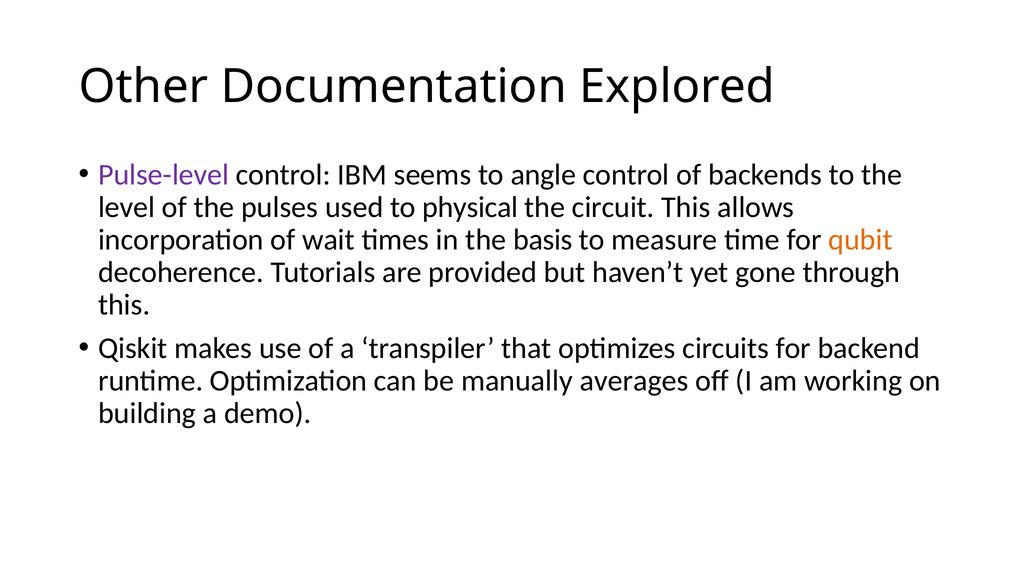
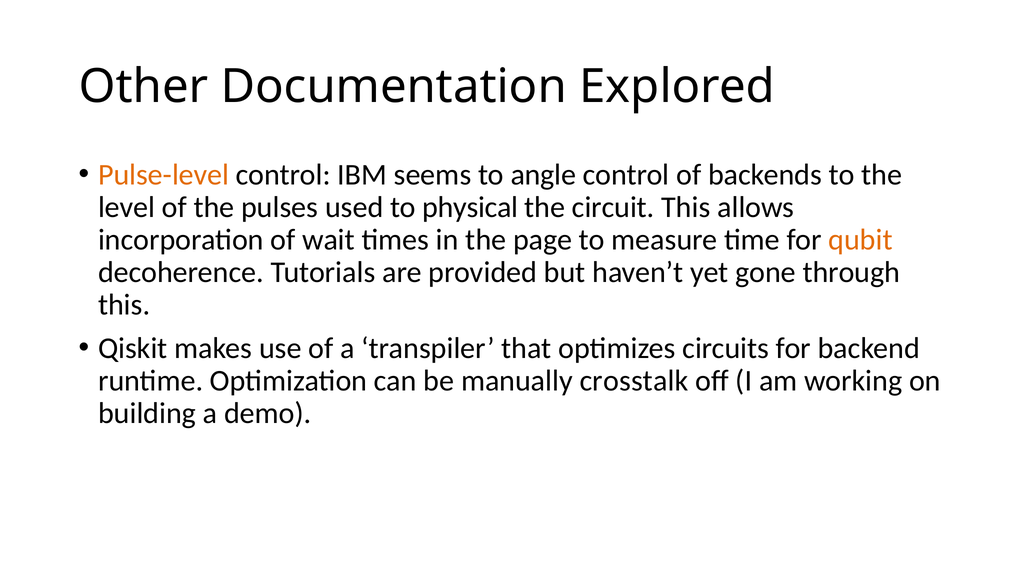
Pulse-level colour: purple -> orange
basis: basis -> page
averages: averages -> crosstalk
